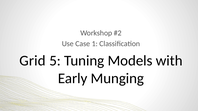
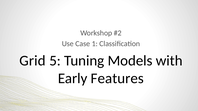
Munging: Munging -> Features
